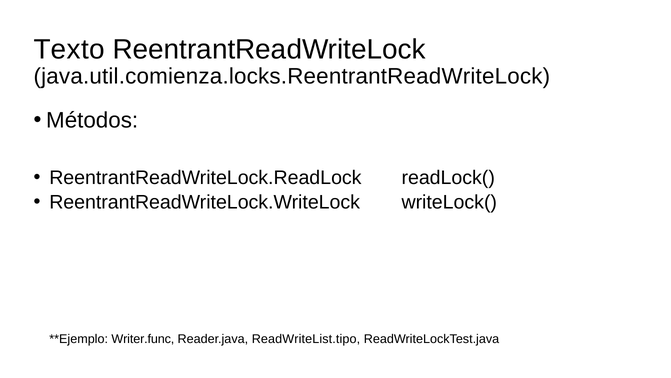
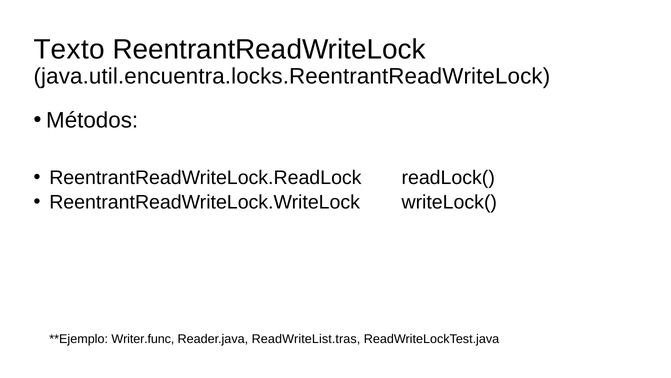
java.util.comienza.locks.ReentrantReadWriteLock: java.util.comienza.locks.ReentrantReadWriteLock -> java.util.encuentra.locks.ReentrantReadWriteLock
ReadWriteList.tipo: ReadWriteList.tipo -> ReadWriteList.tras
